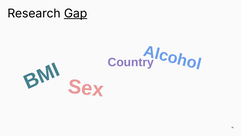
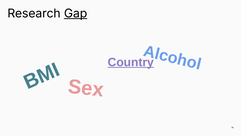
Country underline: none -> present
